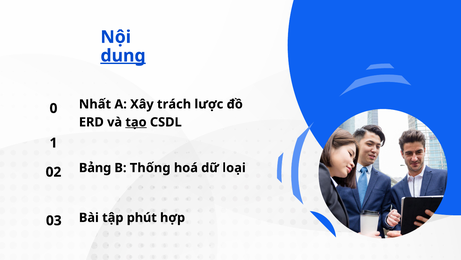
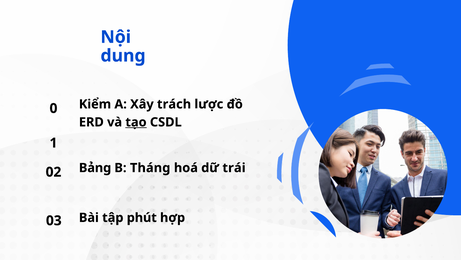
dung underline: present -> none
Nhất: Nhất -> Kiểm
Thống: Thống -> Tháng
loại: loại -> trái
